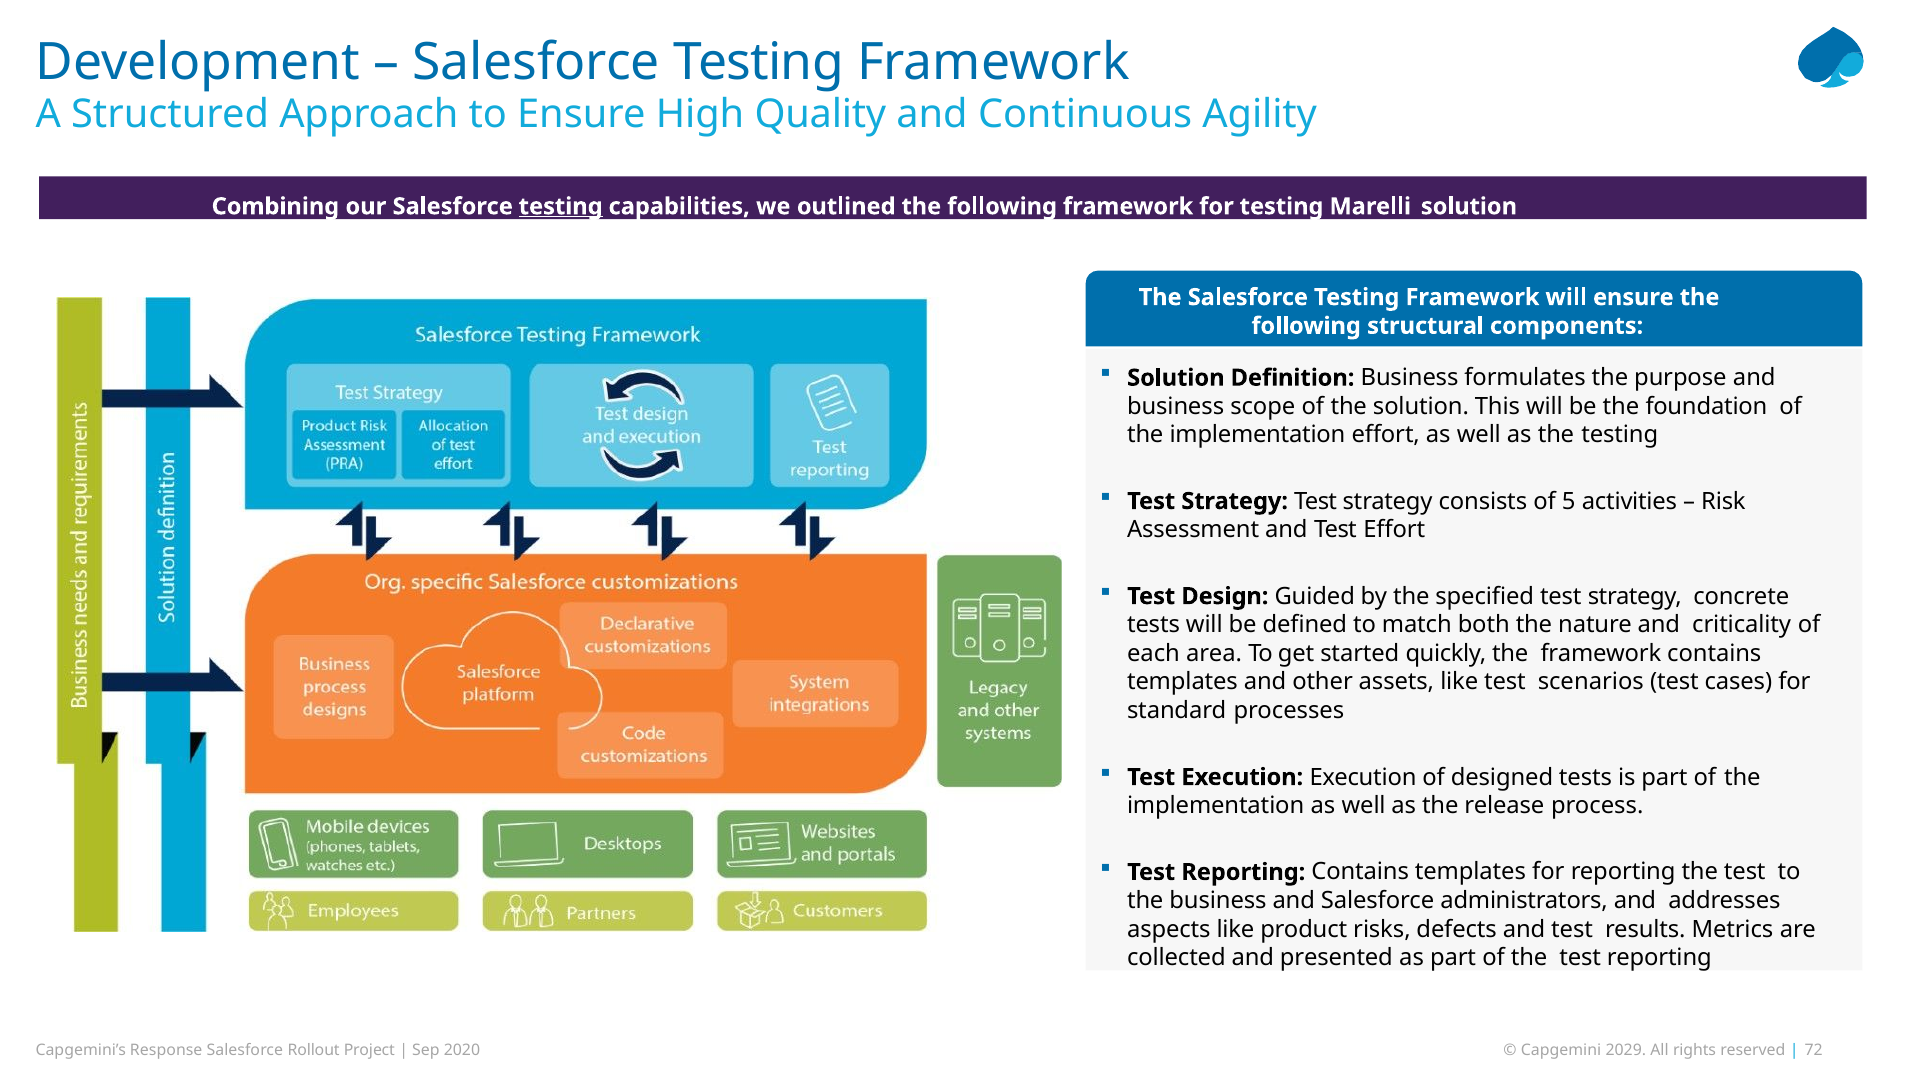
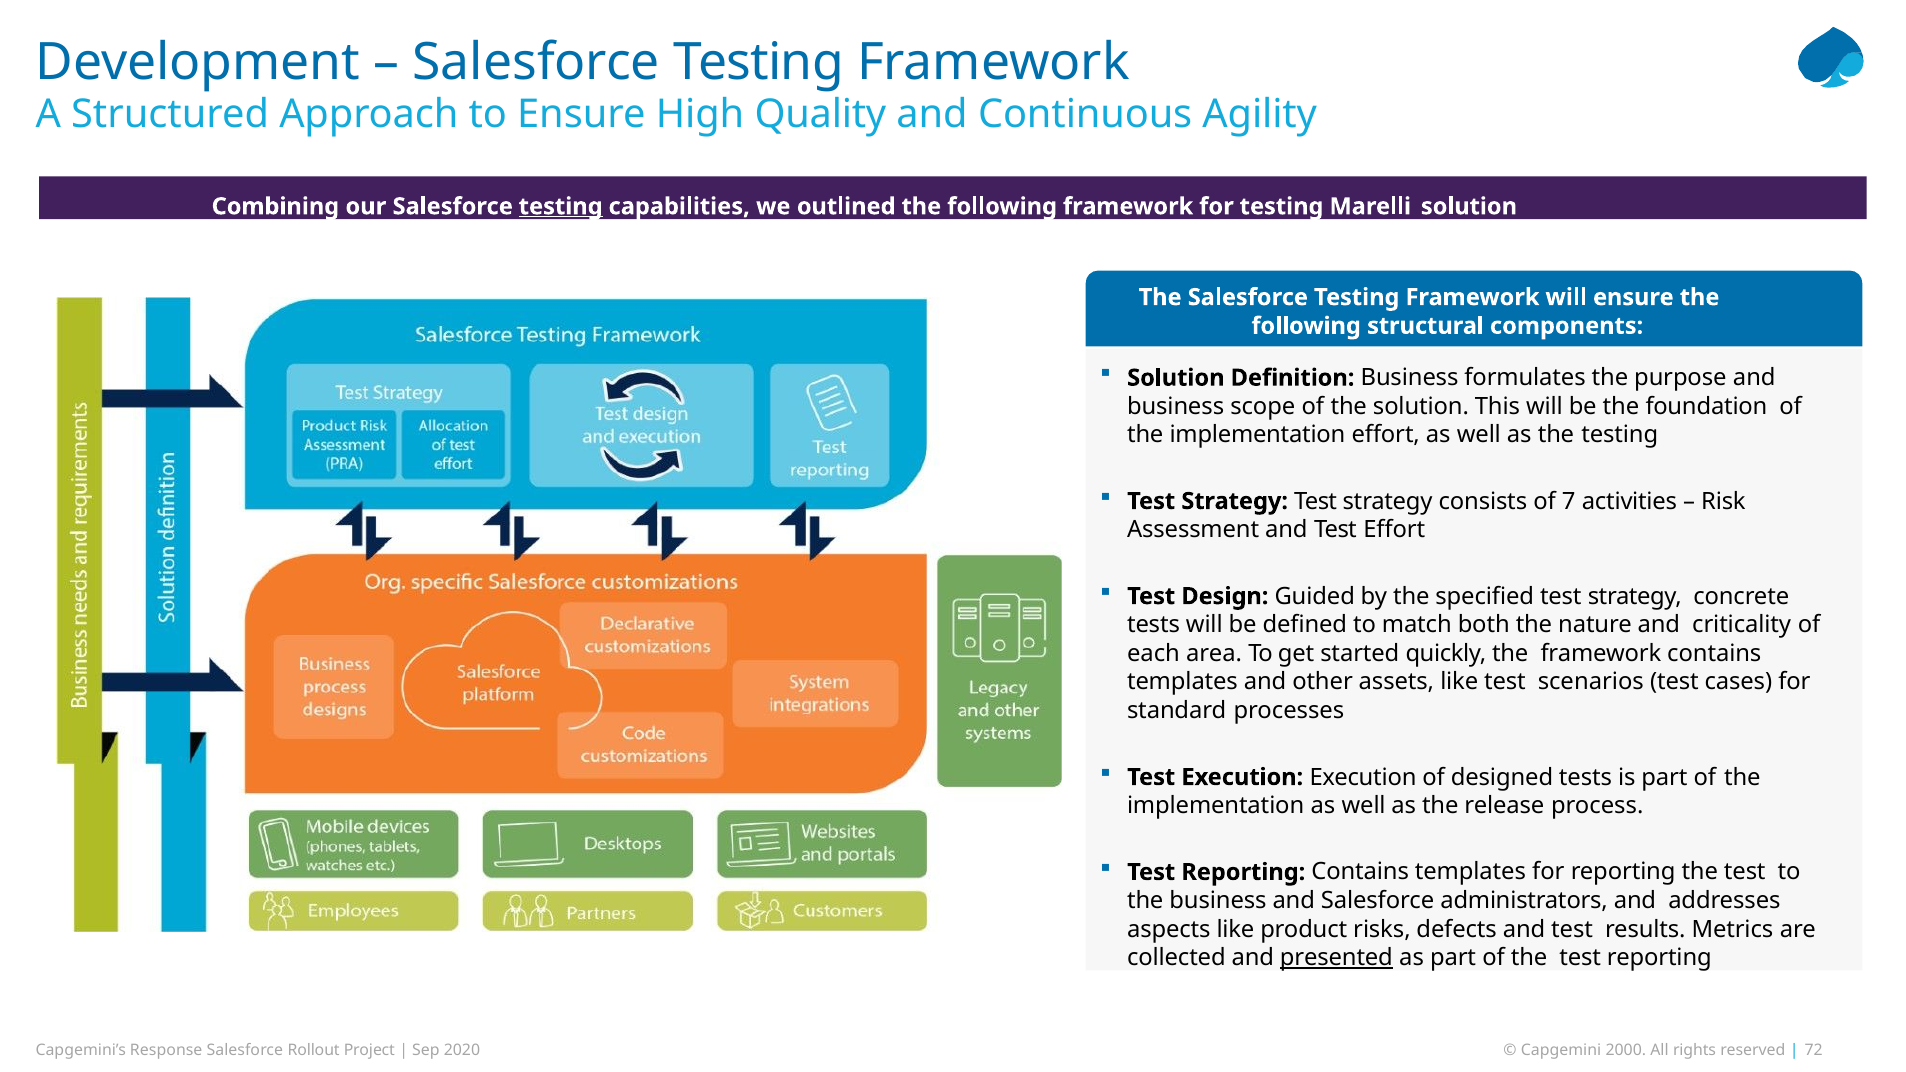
5: 5 -> 7
presented underline: none -> present
2029: 2029 -> 2000
